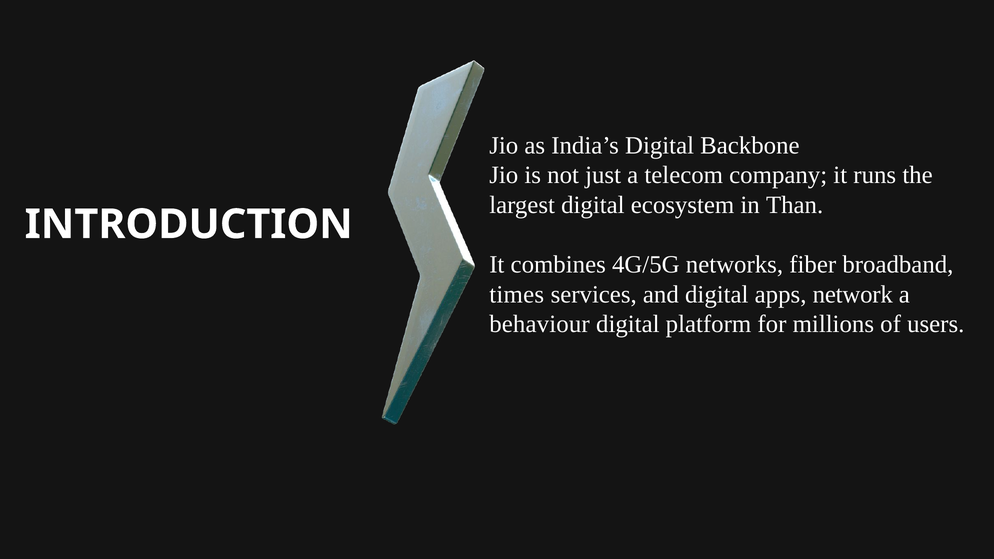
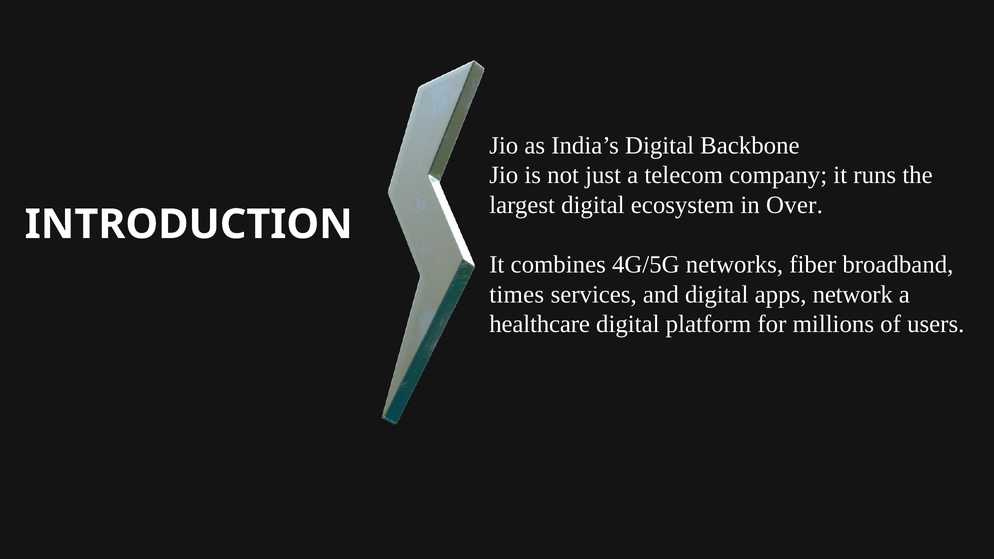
Than: Than -> Over
behaviour: behaviour -> healthcare
